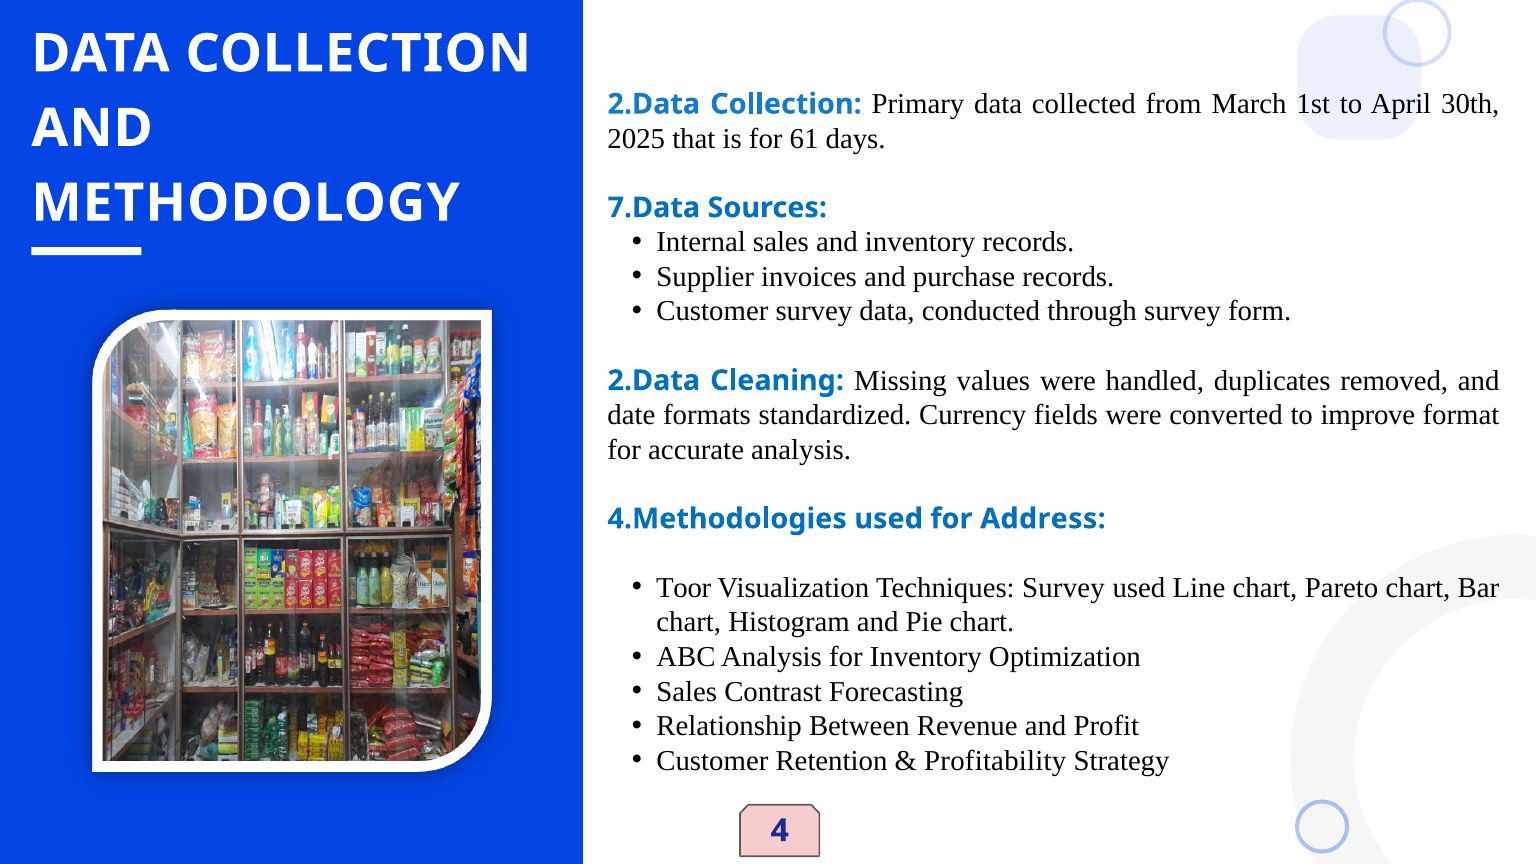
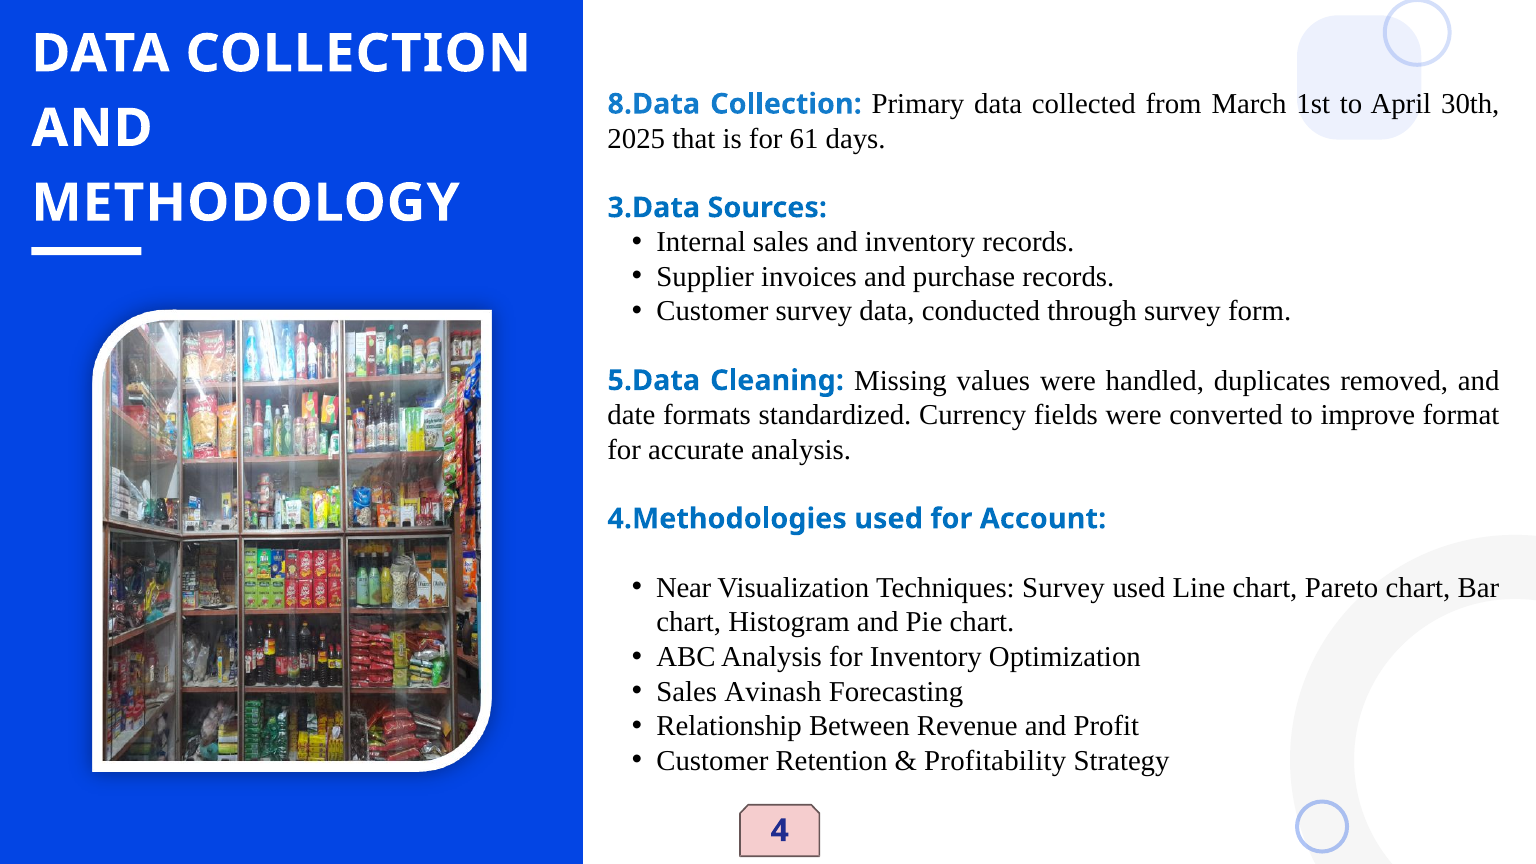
2.Data at (654, 104): 2.Data -> 8.Data
7.Data: 7.Data -> 3.Data
2.Data at (654, 381): 2.Data -> 5.Data
Address: Address -> Account
Toor: Toor -> Near
Contrast: Contrast -> Avinash
